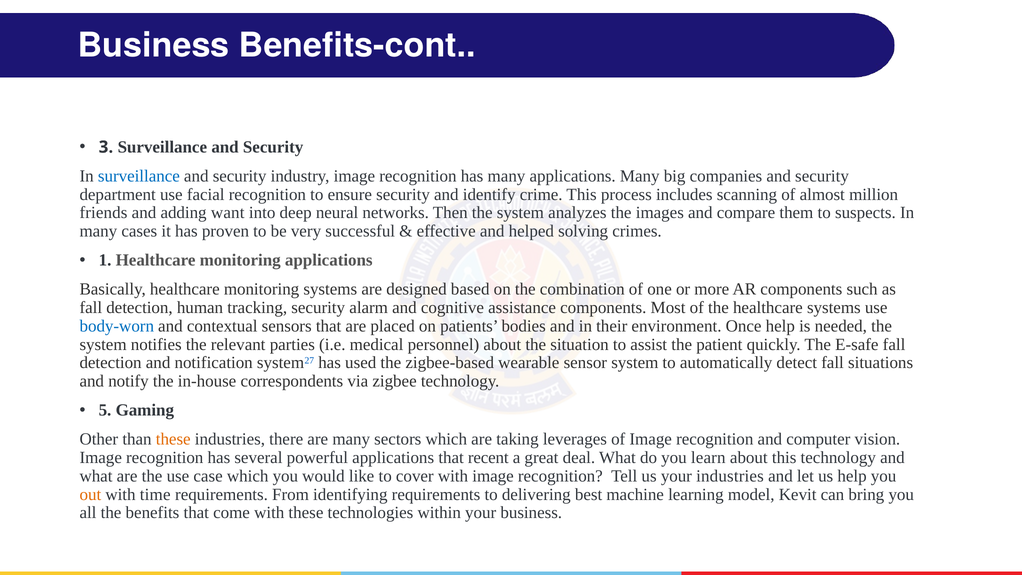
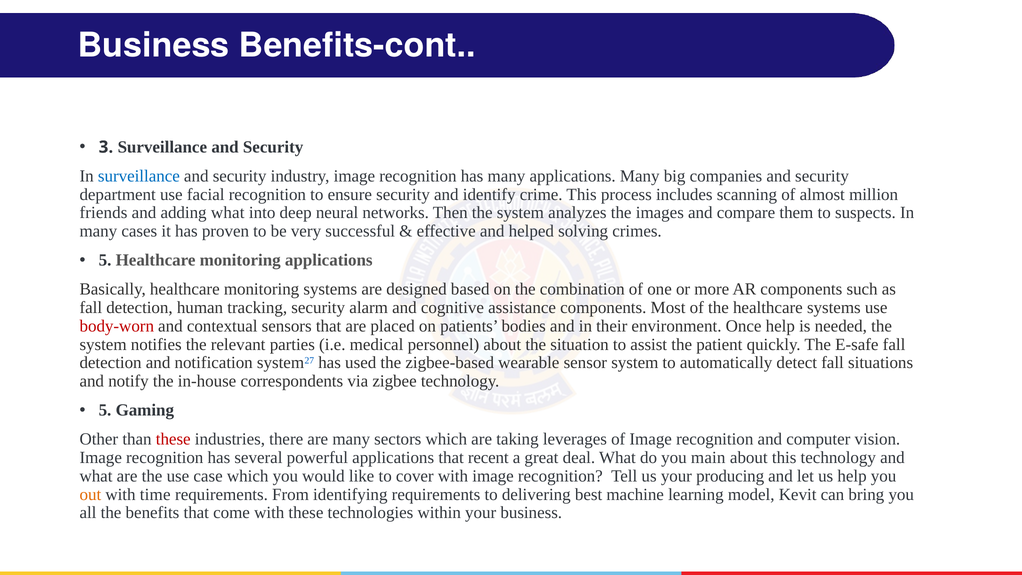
adding want: want -> what
1 at (105, 260): 1 -> 5
body-worn colour: blue -> red
these at (173, 439) colour: orange -> red
learn: learn -> main
your industries: industries -> producing
